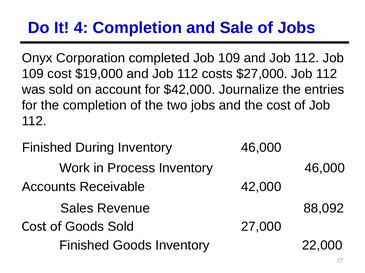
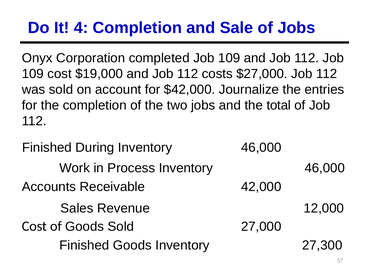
the cost: cost -> total
88,092: 88,092 -> 12,000
22,000: 22,000 -> 27,300
